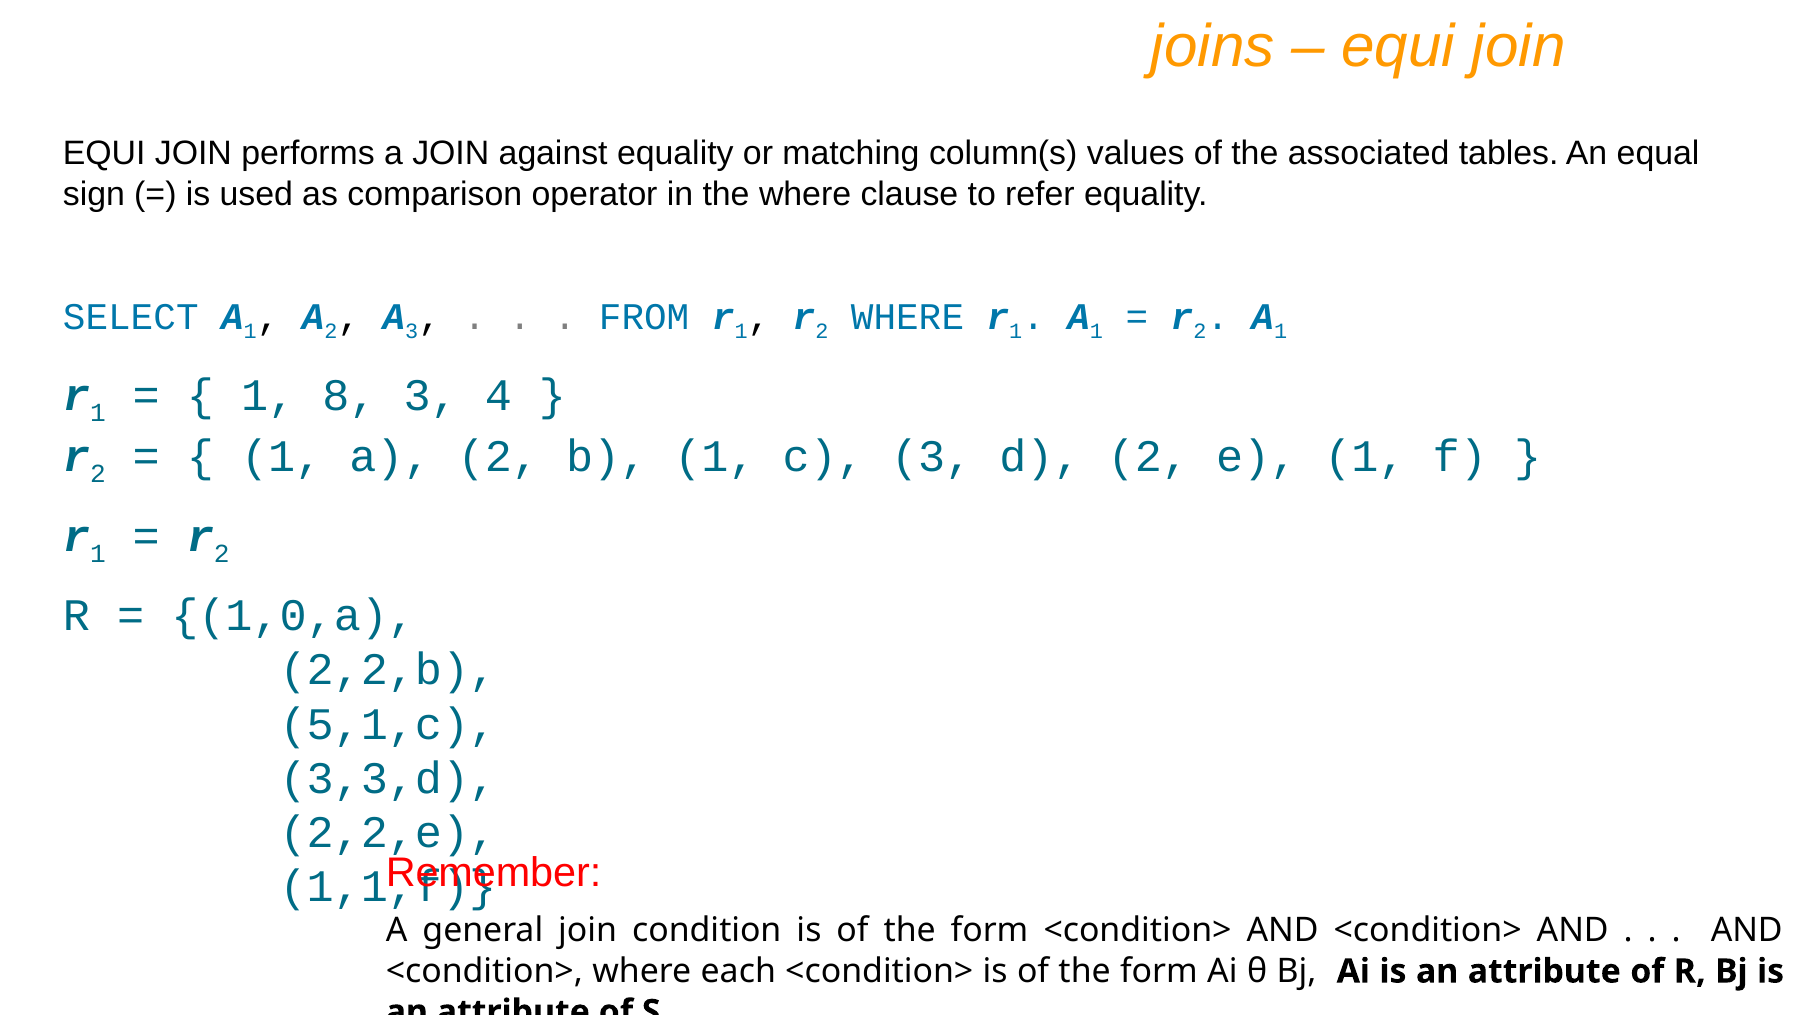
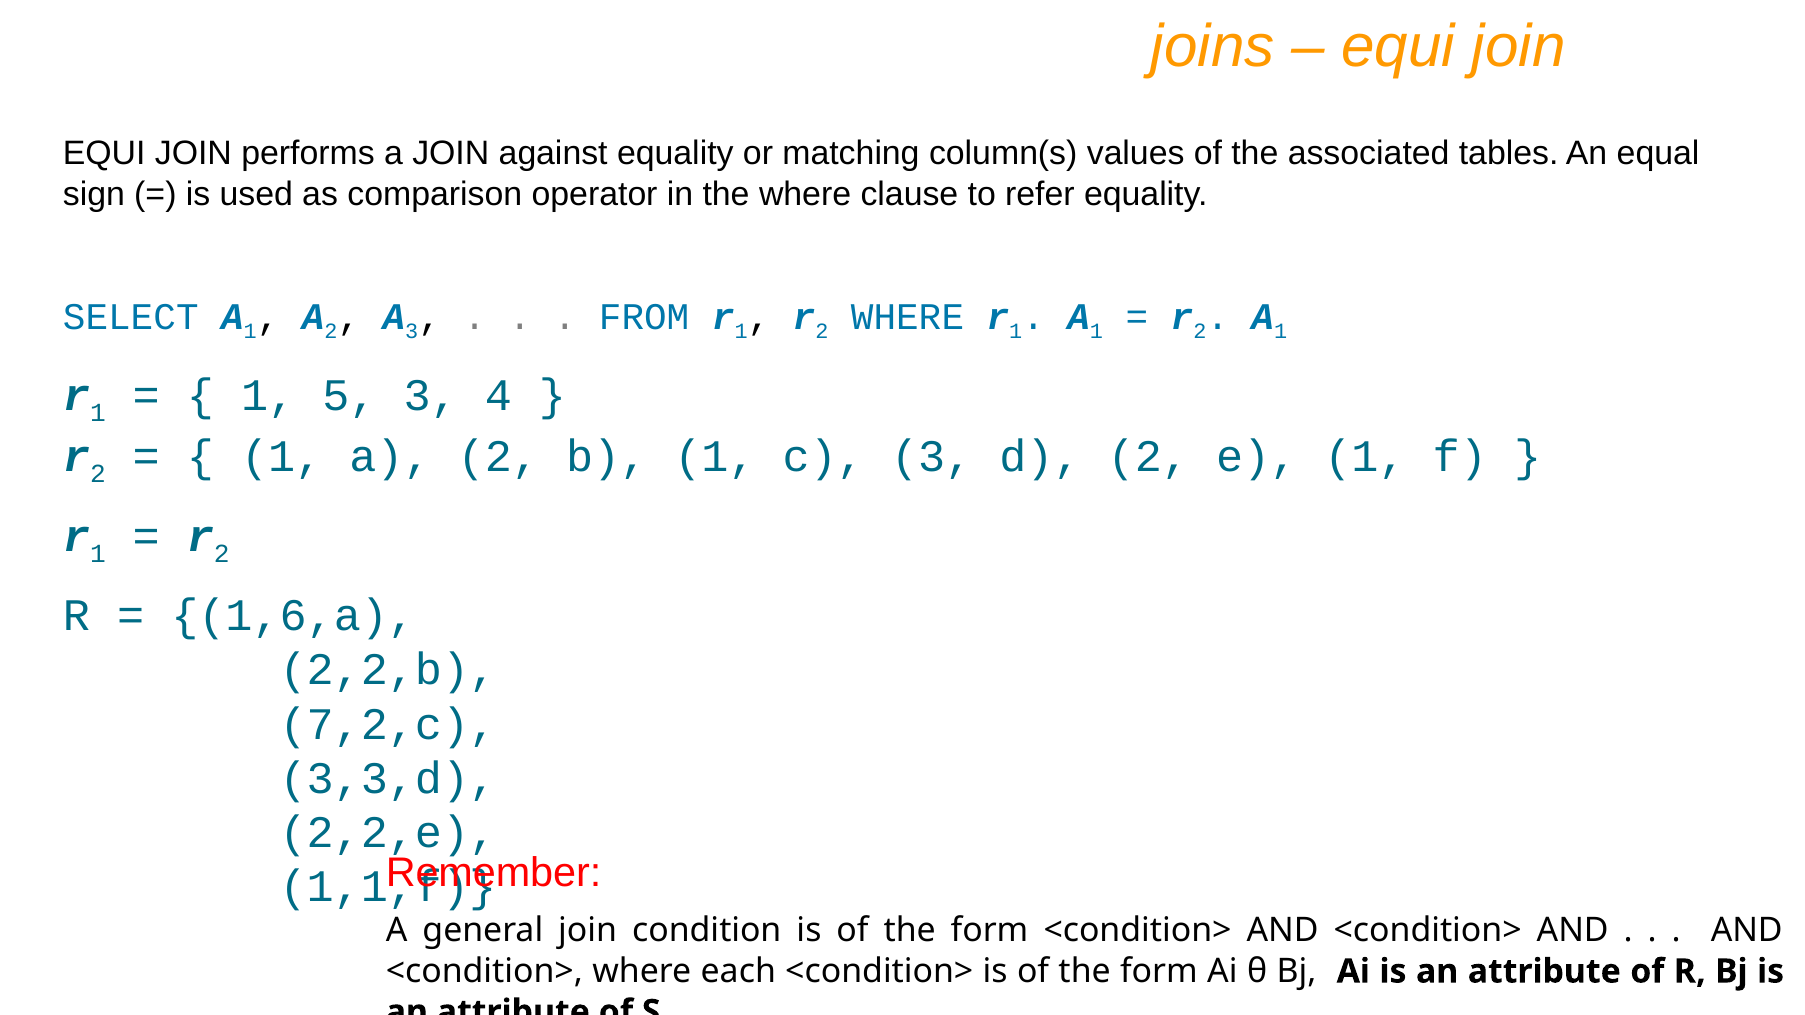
8: 8 -> 5
1,0,a: 1,0,a -> 1,6,a
5,1,c: 5,1,c -> 7,2,c
